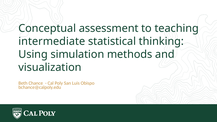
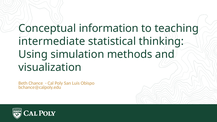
assessment: assessment -> information
